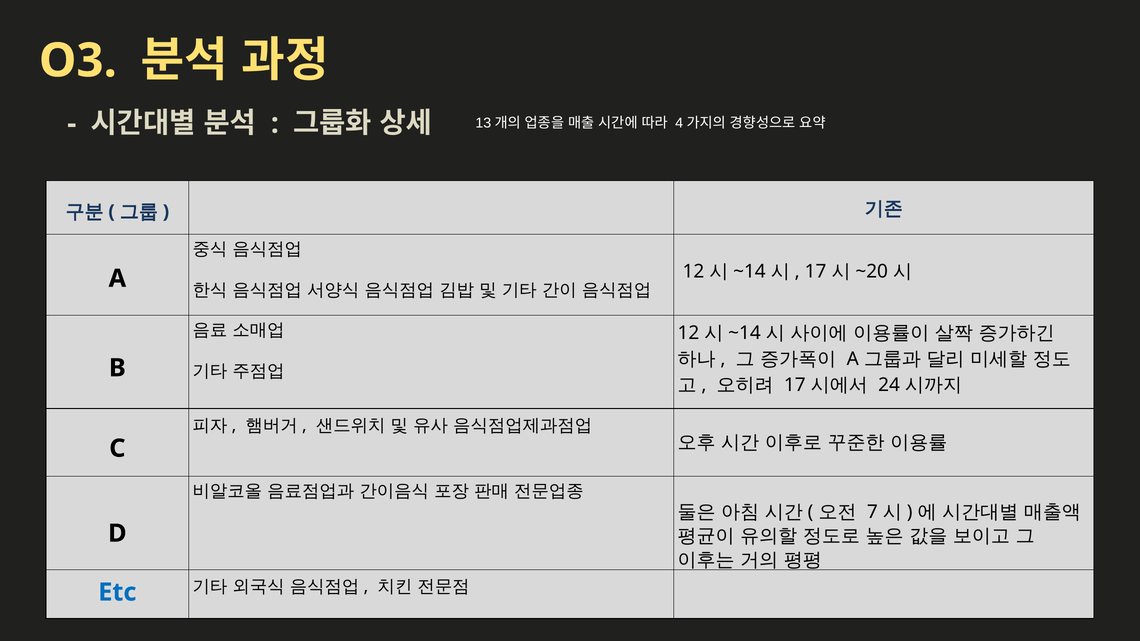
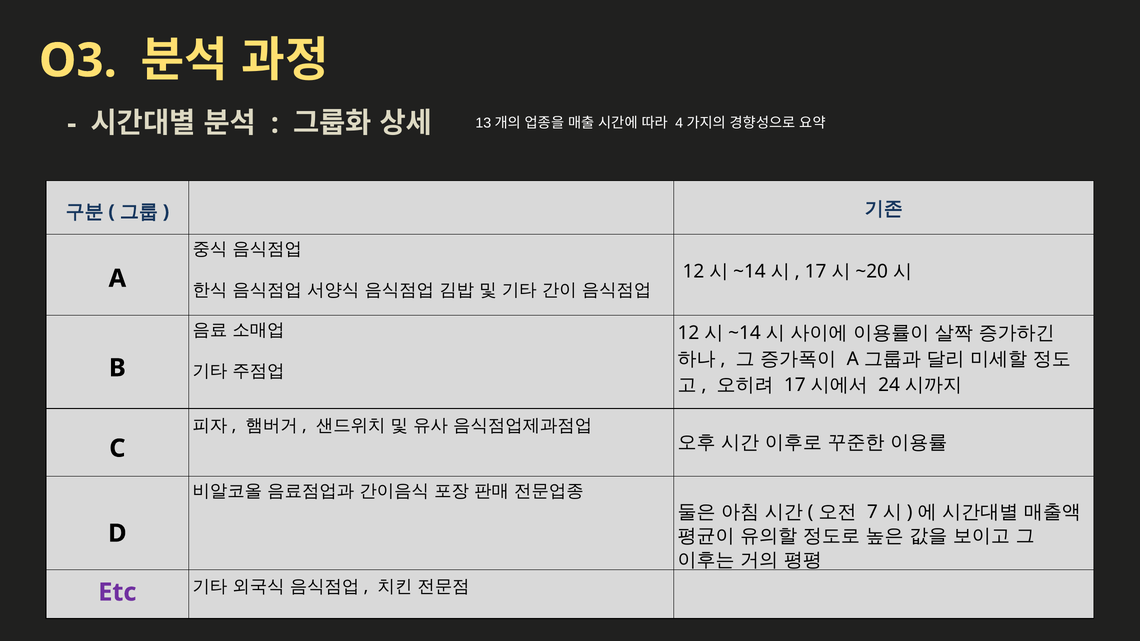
Etc colour: blue -> purple
